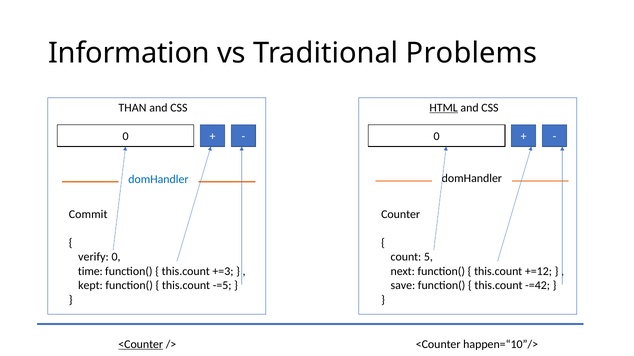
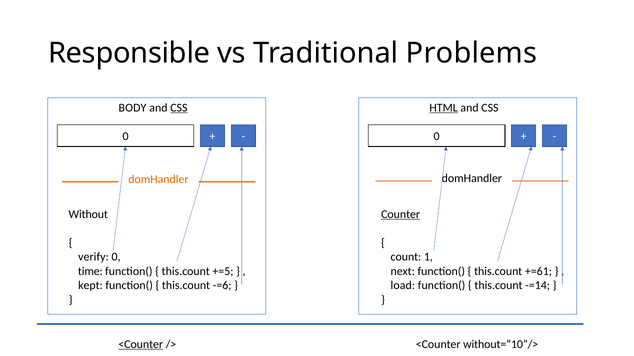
Information: Information -> Responsible
THAN: THAN -> BODY
CSS at (179, 108) underline: none -> present
domHandler at (158, 179) colour: blue -> orange
Commit: Commit -> Without
Counter underline: none -> present
5: 5 -> 1
+=3: +=3 -> +=5
+=12: +=12 -> +=61
-=5: -=5 -> -=6
save: save -> load
-=42: -=42 -> -=14
happen=“10”/>: happen=“10”/> -> without=“10”/>
